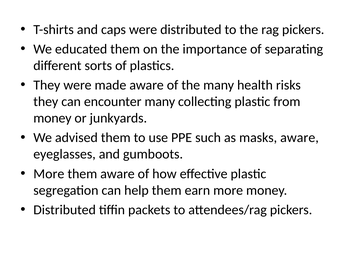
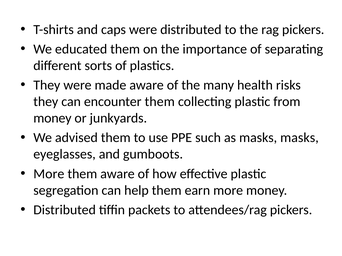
encounter many: many -> them
masks aware: aware -> masks
